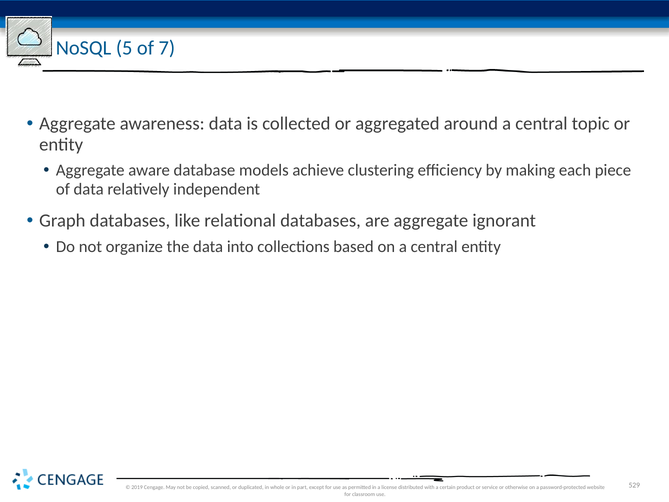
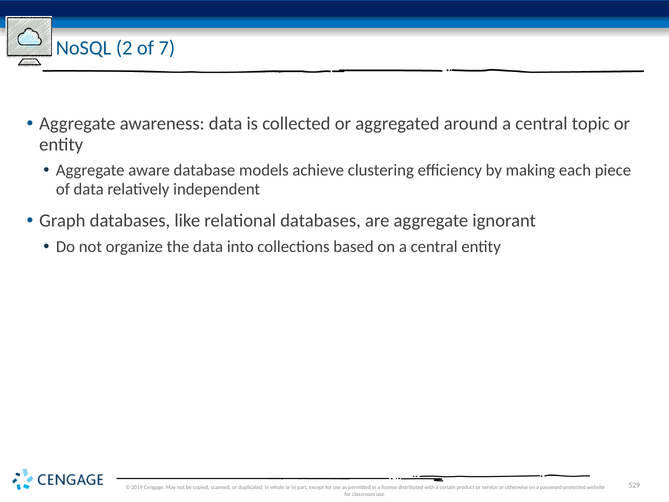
5: 5 -> 2
